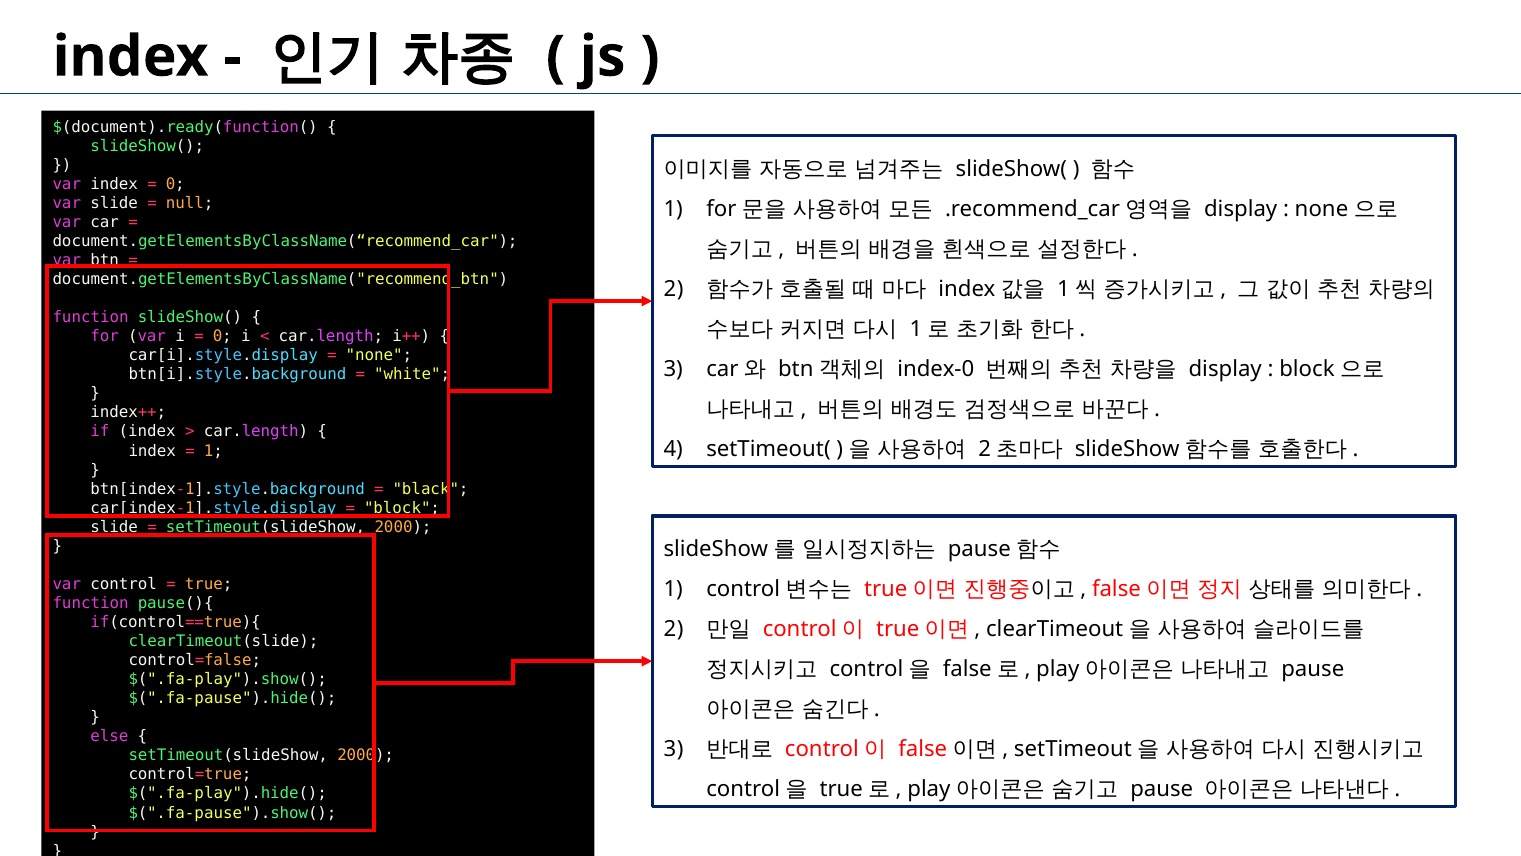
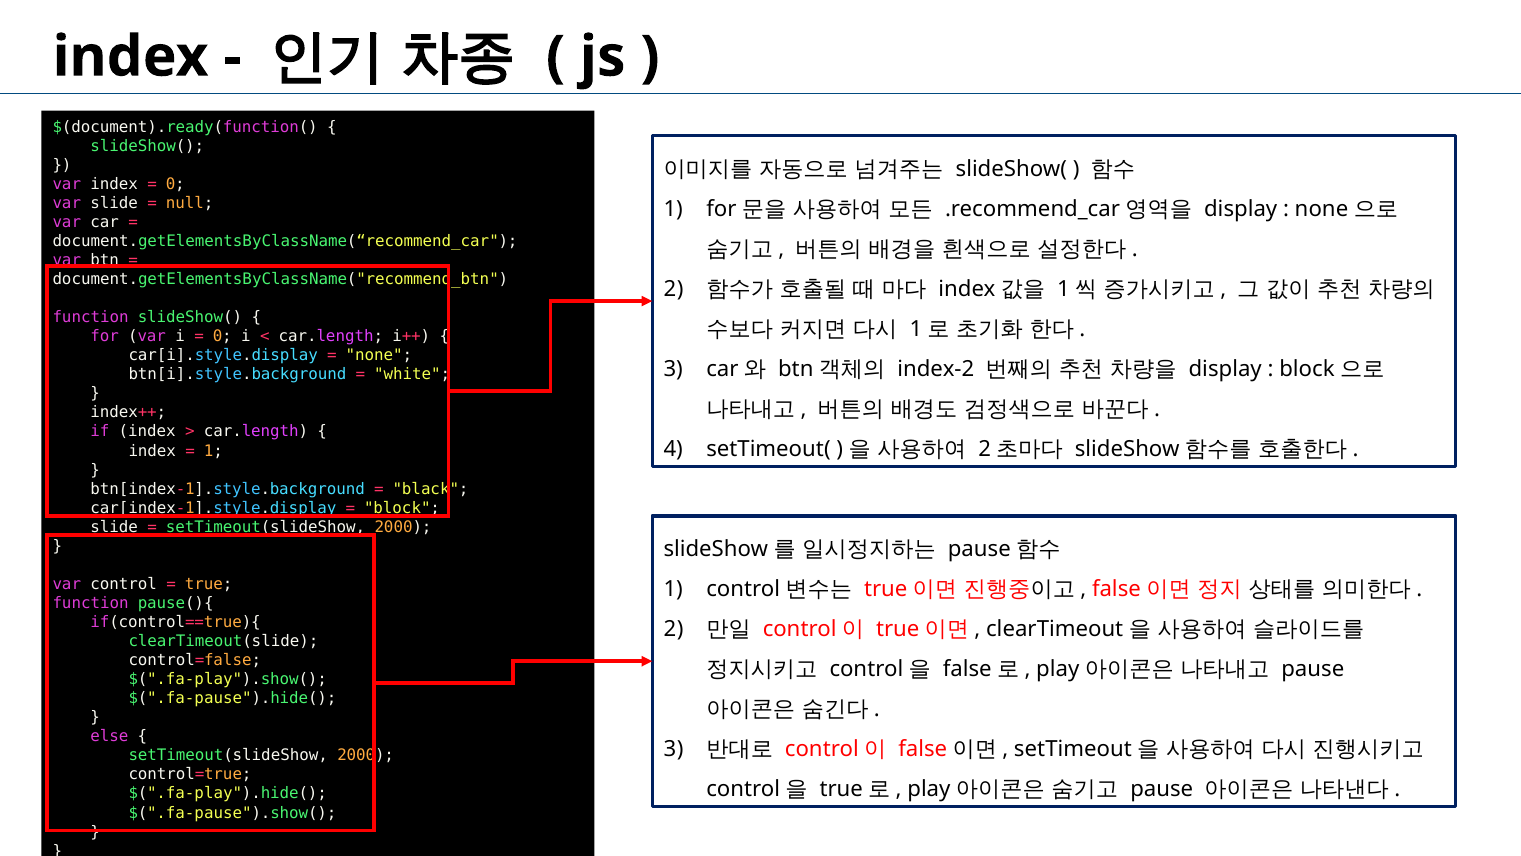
index-0: index-0 -> index-2
